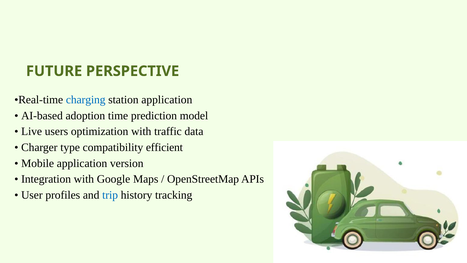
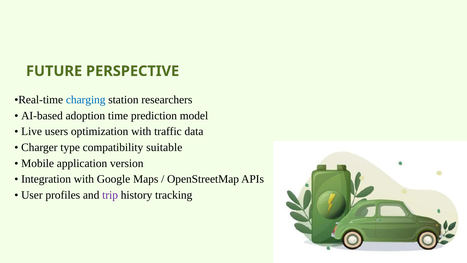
station application: application -> researchers
efficient: efficient -> suitable
trip colour: blue -> purple
